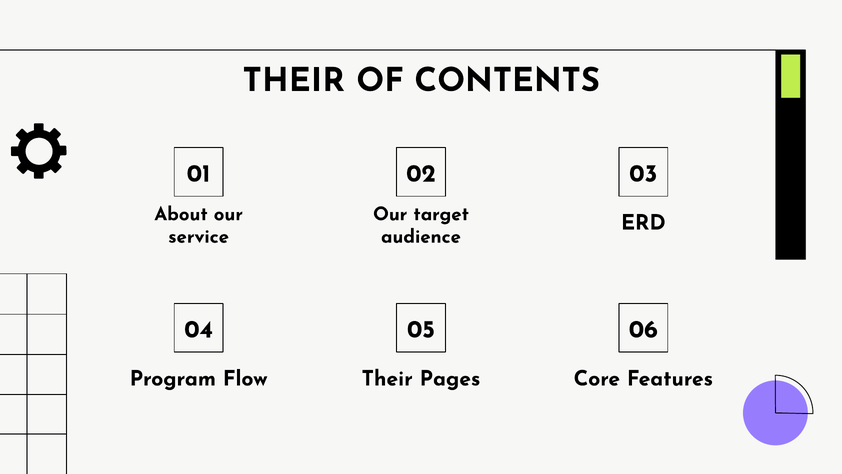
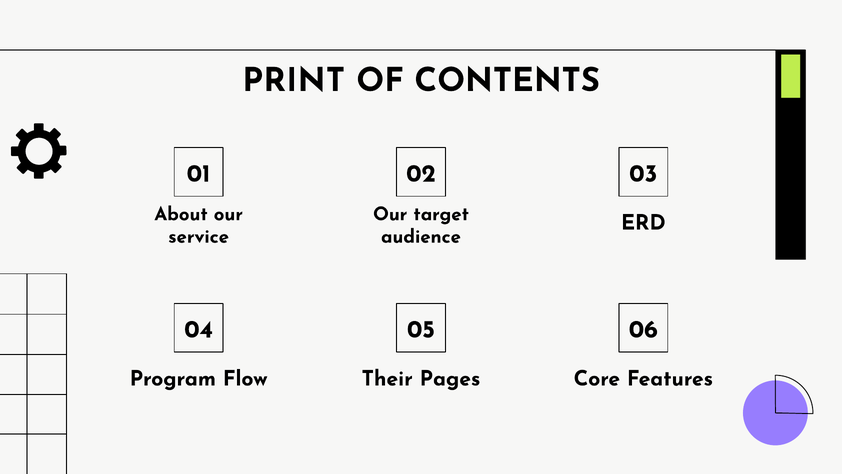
THEIR at (294, 80): THEIR -> PRINT
